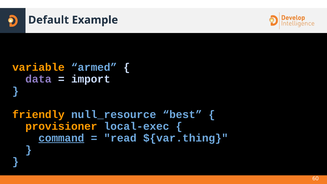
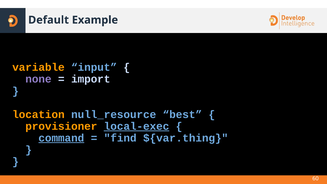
armed: armed -> input
data: data -> none
friendly: friendly -> location
local-exec underline: none -> present
read: read -> find
